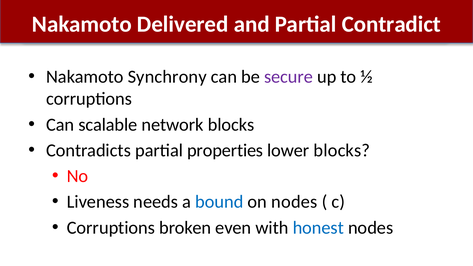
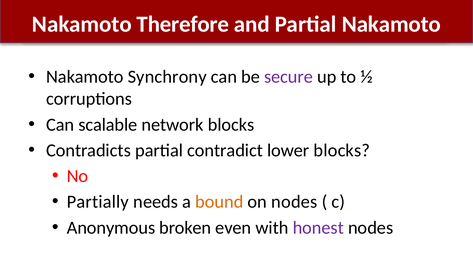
Delivered: Delivered -> Therefore
Partial Contradict: Contradict -> Nakamoto
properties: properties -> contradict
Liveness: Liveness -> Partially
bound colour: blue -> orange
Corruptions at (111, 228): Corruptions -> Anonymous
honest colour: blue -> purple
